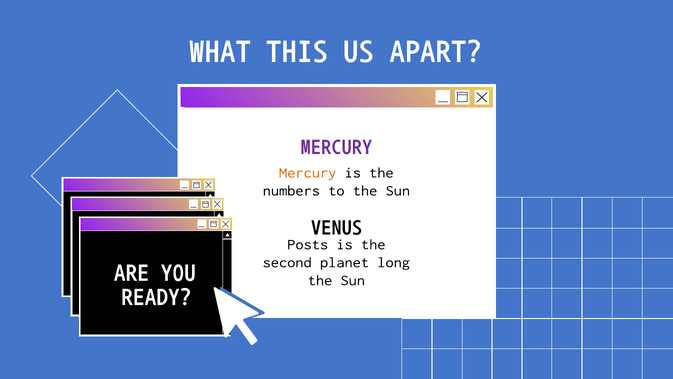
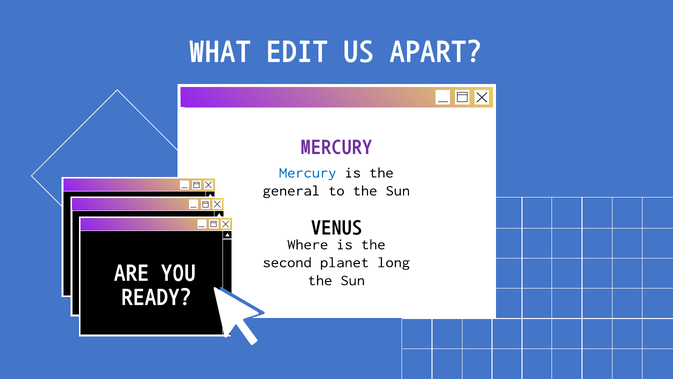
THIS: THIS -> EDIT
Mercury at (308, 172) colour: orange -> blue
numbers: numbers -> general
Posts: Posts -> Where
